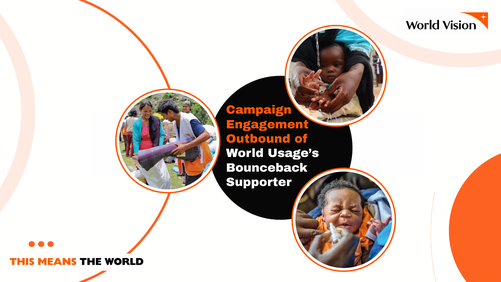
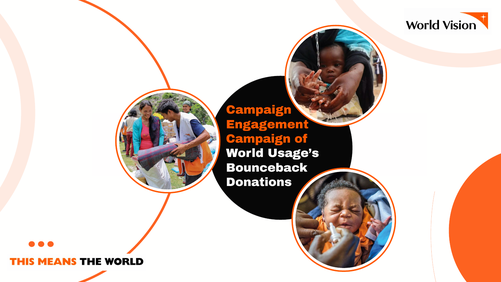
Outbound at (258, 139): Outbound -> Campaign
Supporter: Supporter -> Donations
